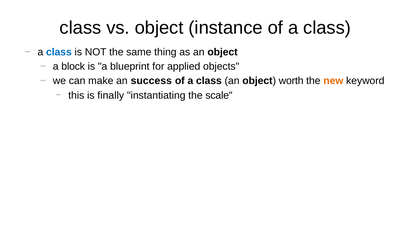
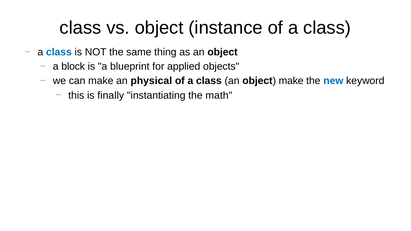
success: success -> physical
object worth: worth -> make
new colour: orange -> blue
scale: scale -> math
